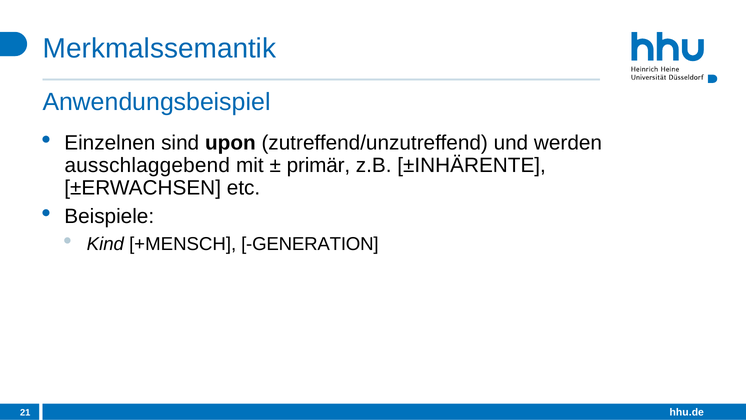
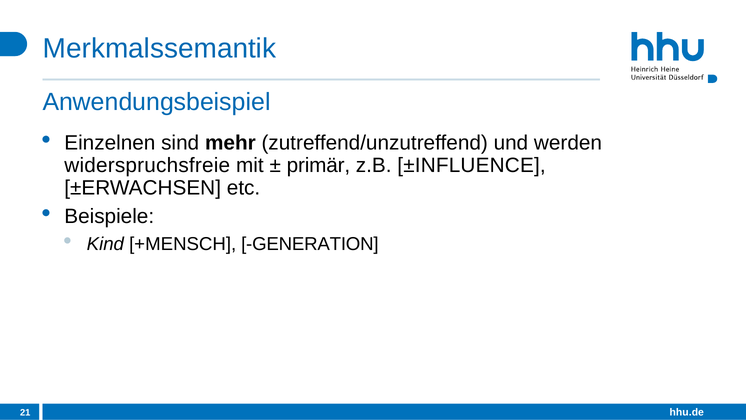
upon: upon -> mehr
ausschlaggebend: ausschlaggebend -> widerspruchsfreie
±INHÄRENTE: ±INHÄRENTE -> ±INFLUENCE
